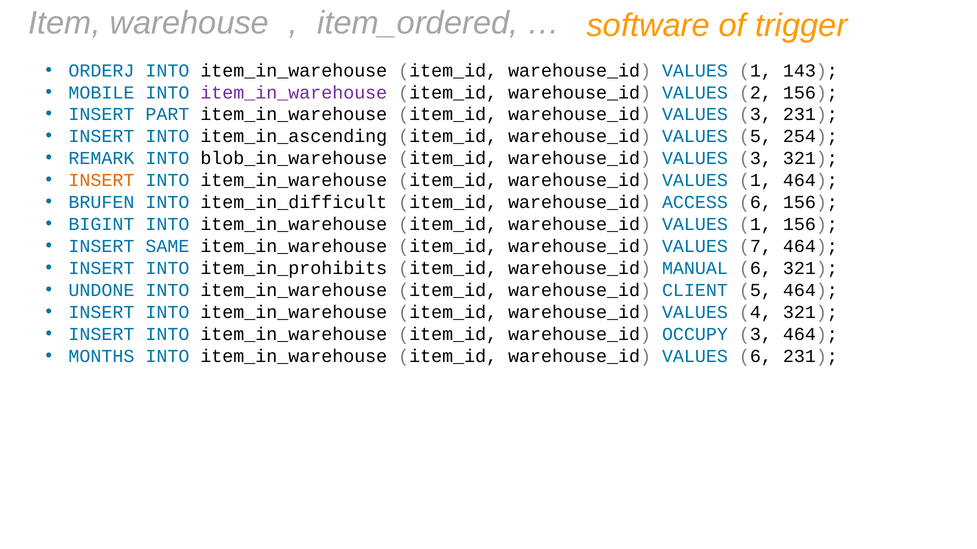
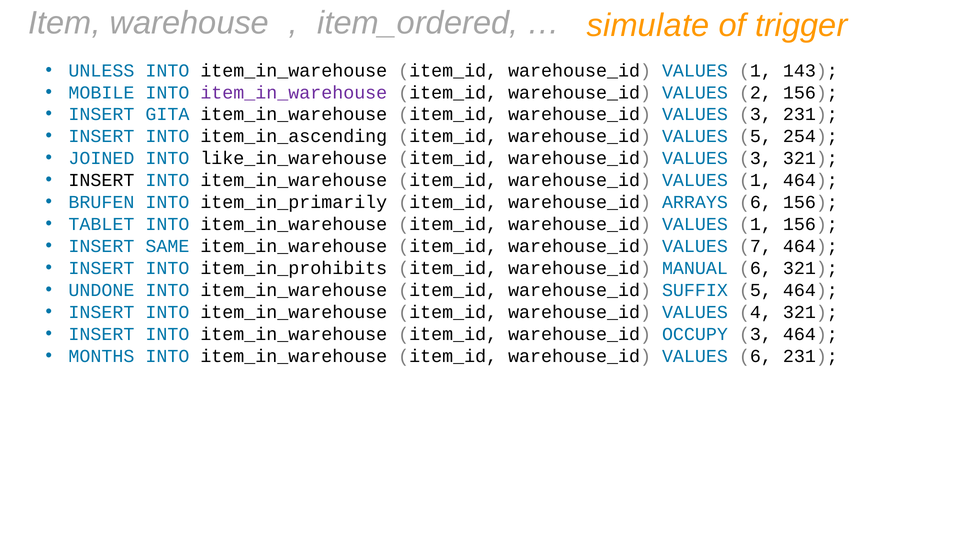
software: software -> simulate
ORDERJ: ORDERJ -> UNLESS
PART: PART -> GITA
REMARK: REMARK -> JOINED
blob_in_warehouse: blob_in_warehouse -> like_in_warehouse
INSERT at (101, 180) colour: orange -> black
item_in_difficult: item_in_difficult -> item_in_primarily
ACCESS: ACCESS -> ARRAYS
BIGINT: BIGINT -> TABLET
CLIENT: CLIENT -> SUFFIX
